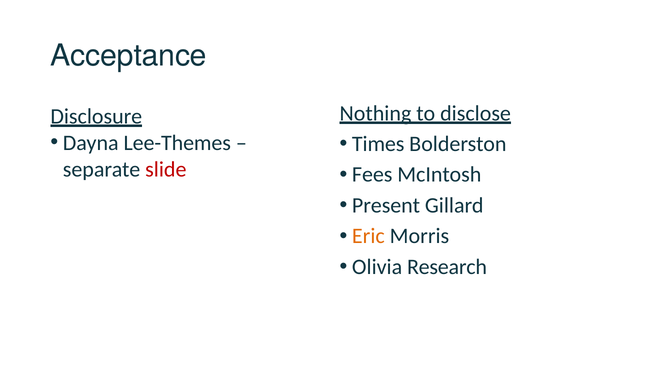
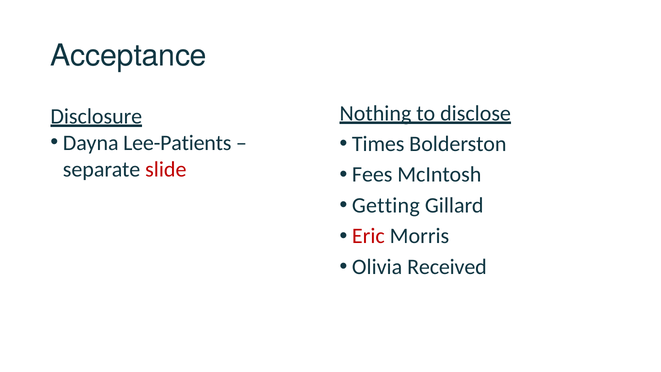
Lee-Themes: Lee-Themes -> Lee-Patients
Present: Present -> Getting
Eric colour: orange -> red
Research: Research -> Received
